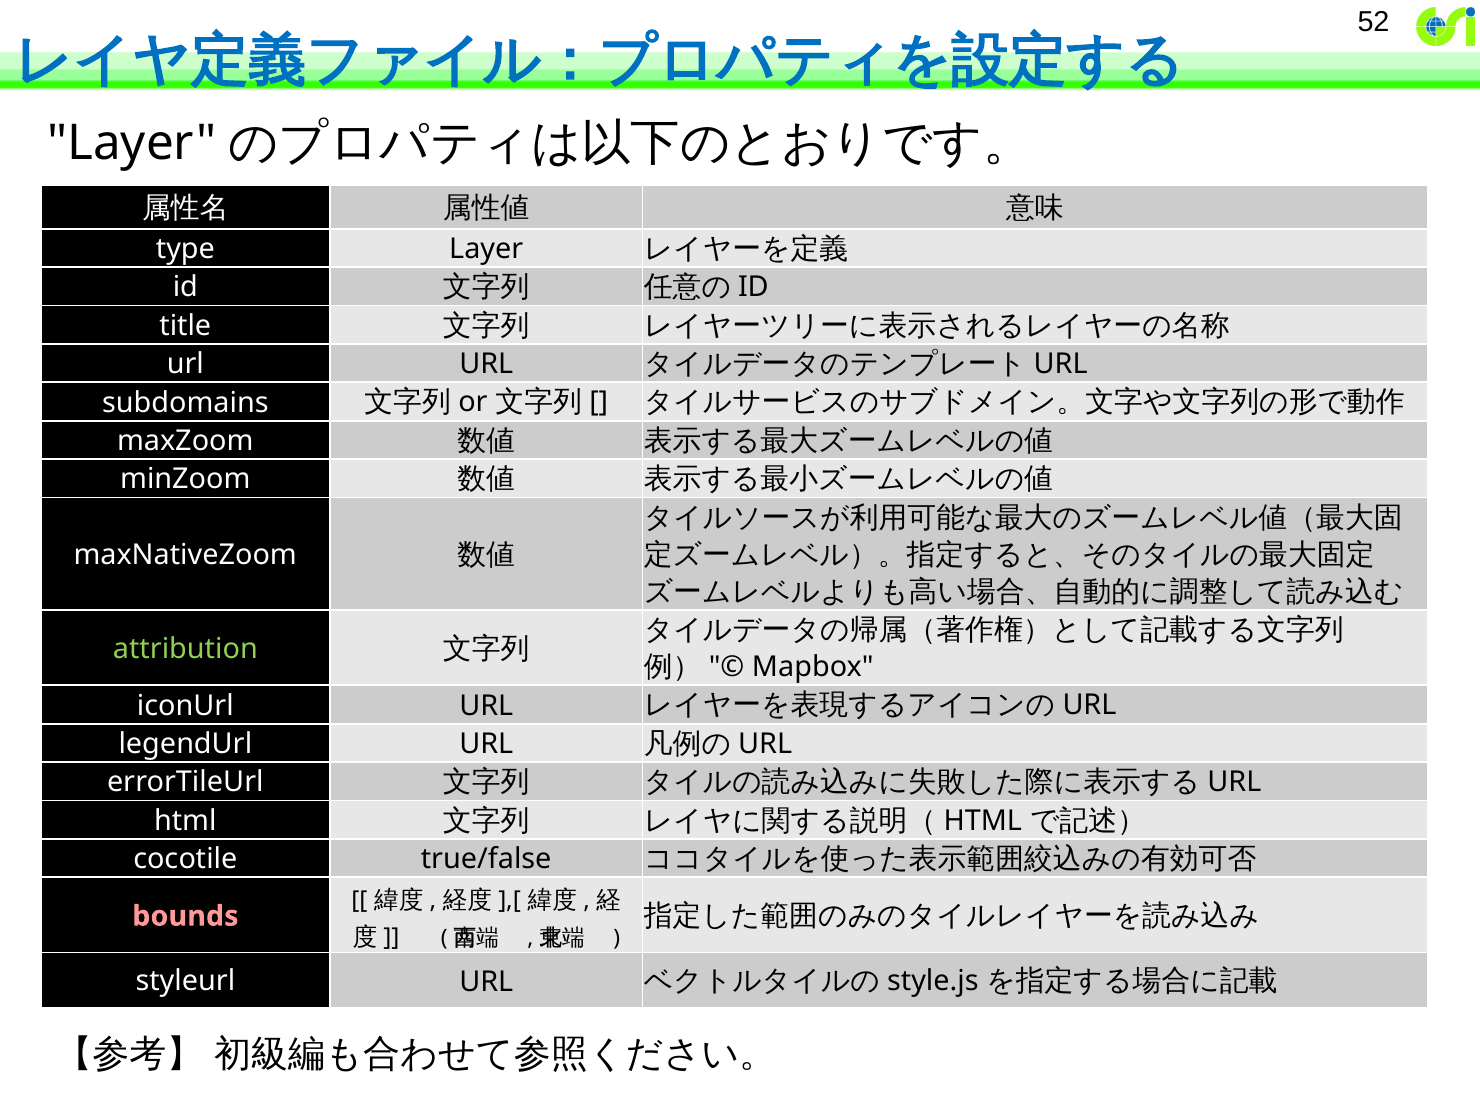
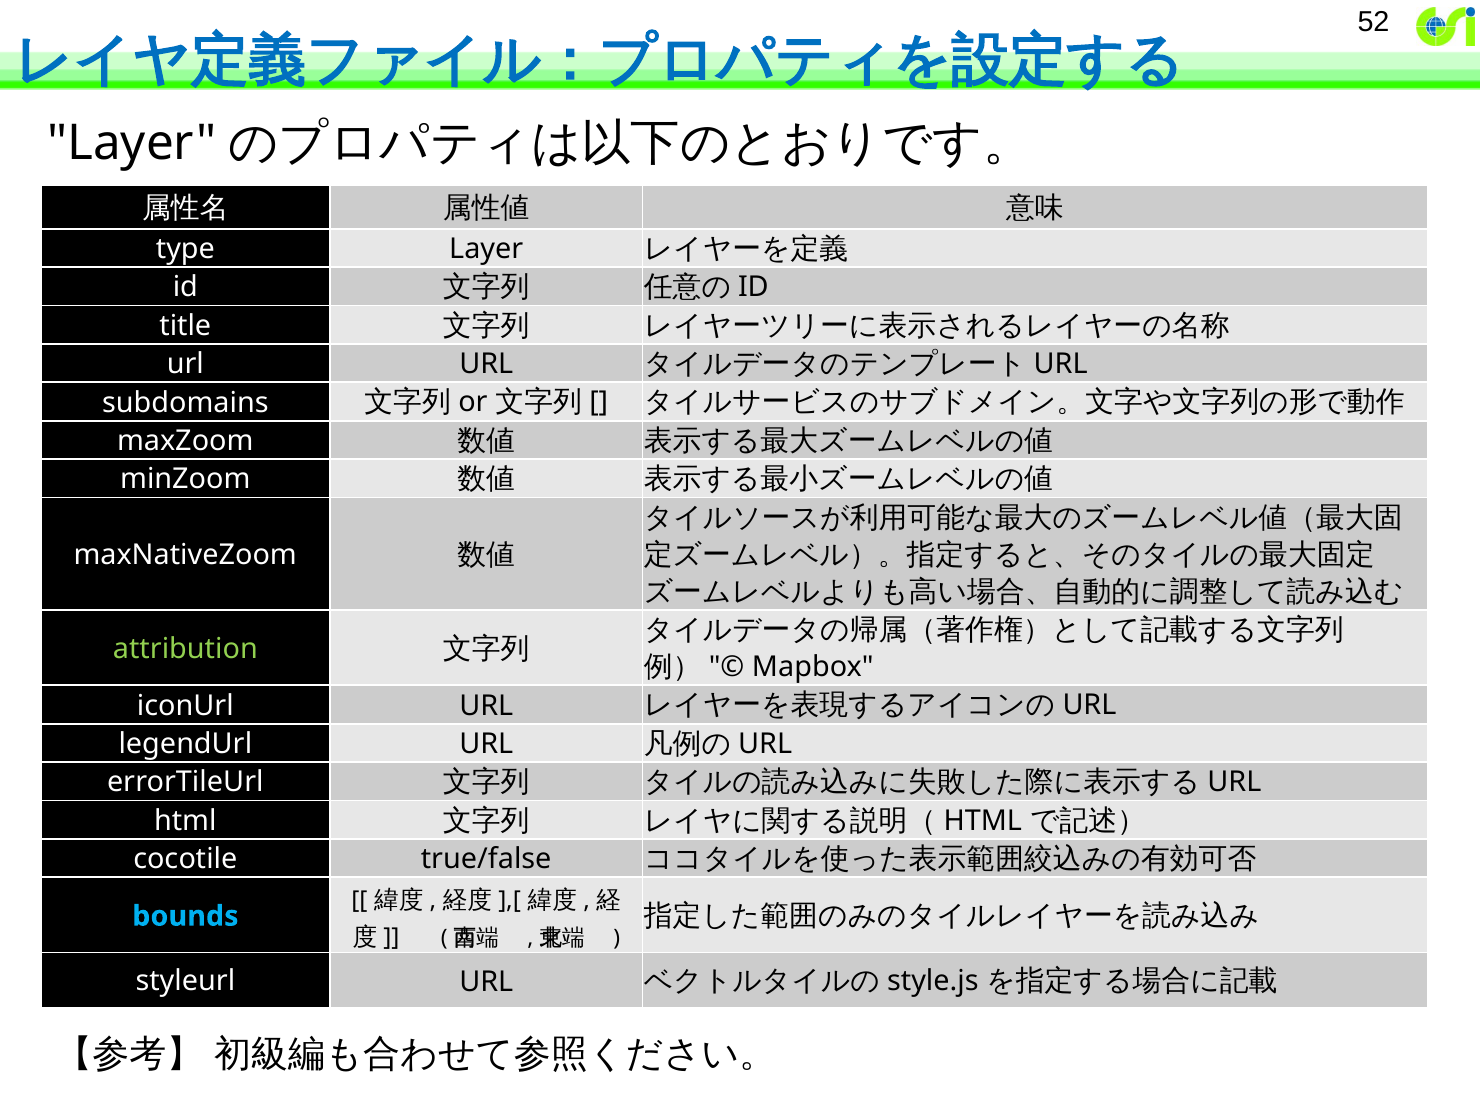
bounds colour: pink -> light blue
